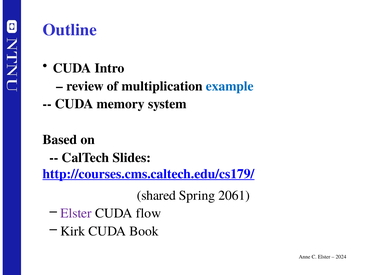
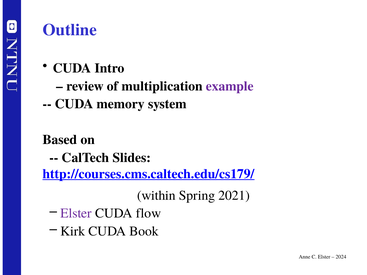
example colour: blue -> purple
shared: shared -> within
2061: 2061 -> 2021
